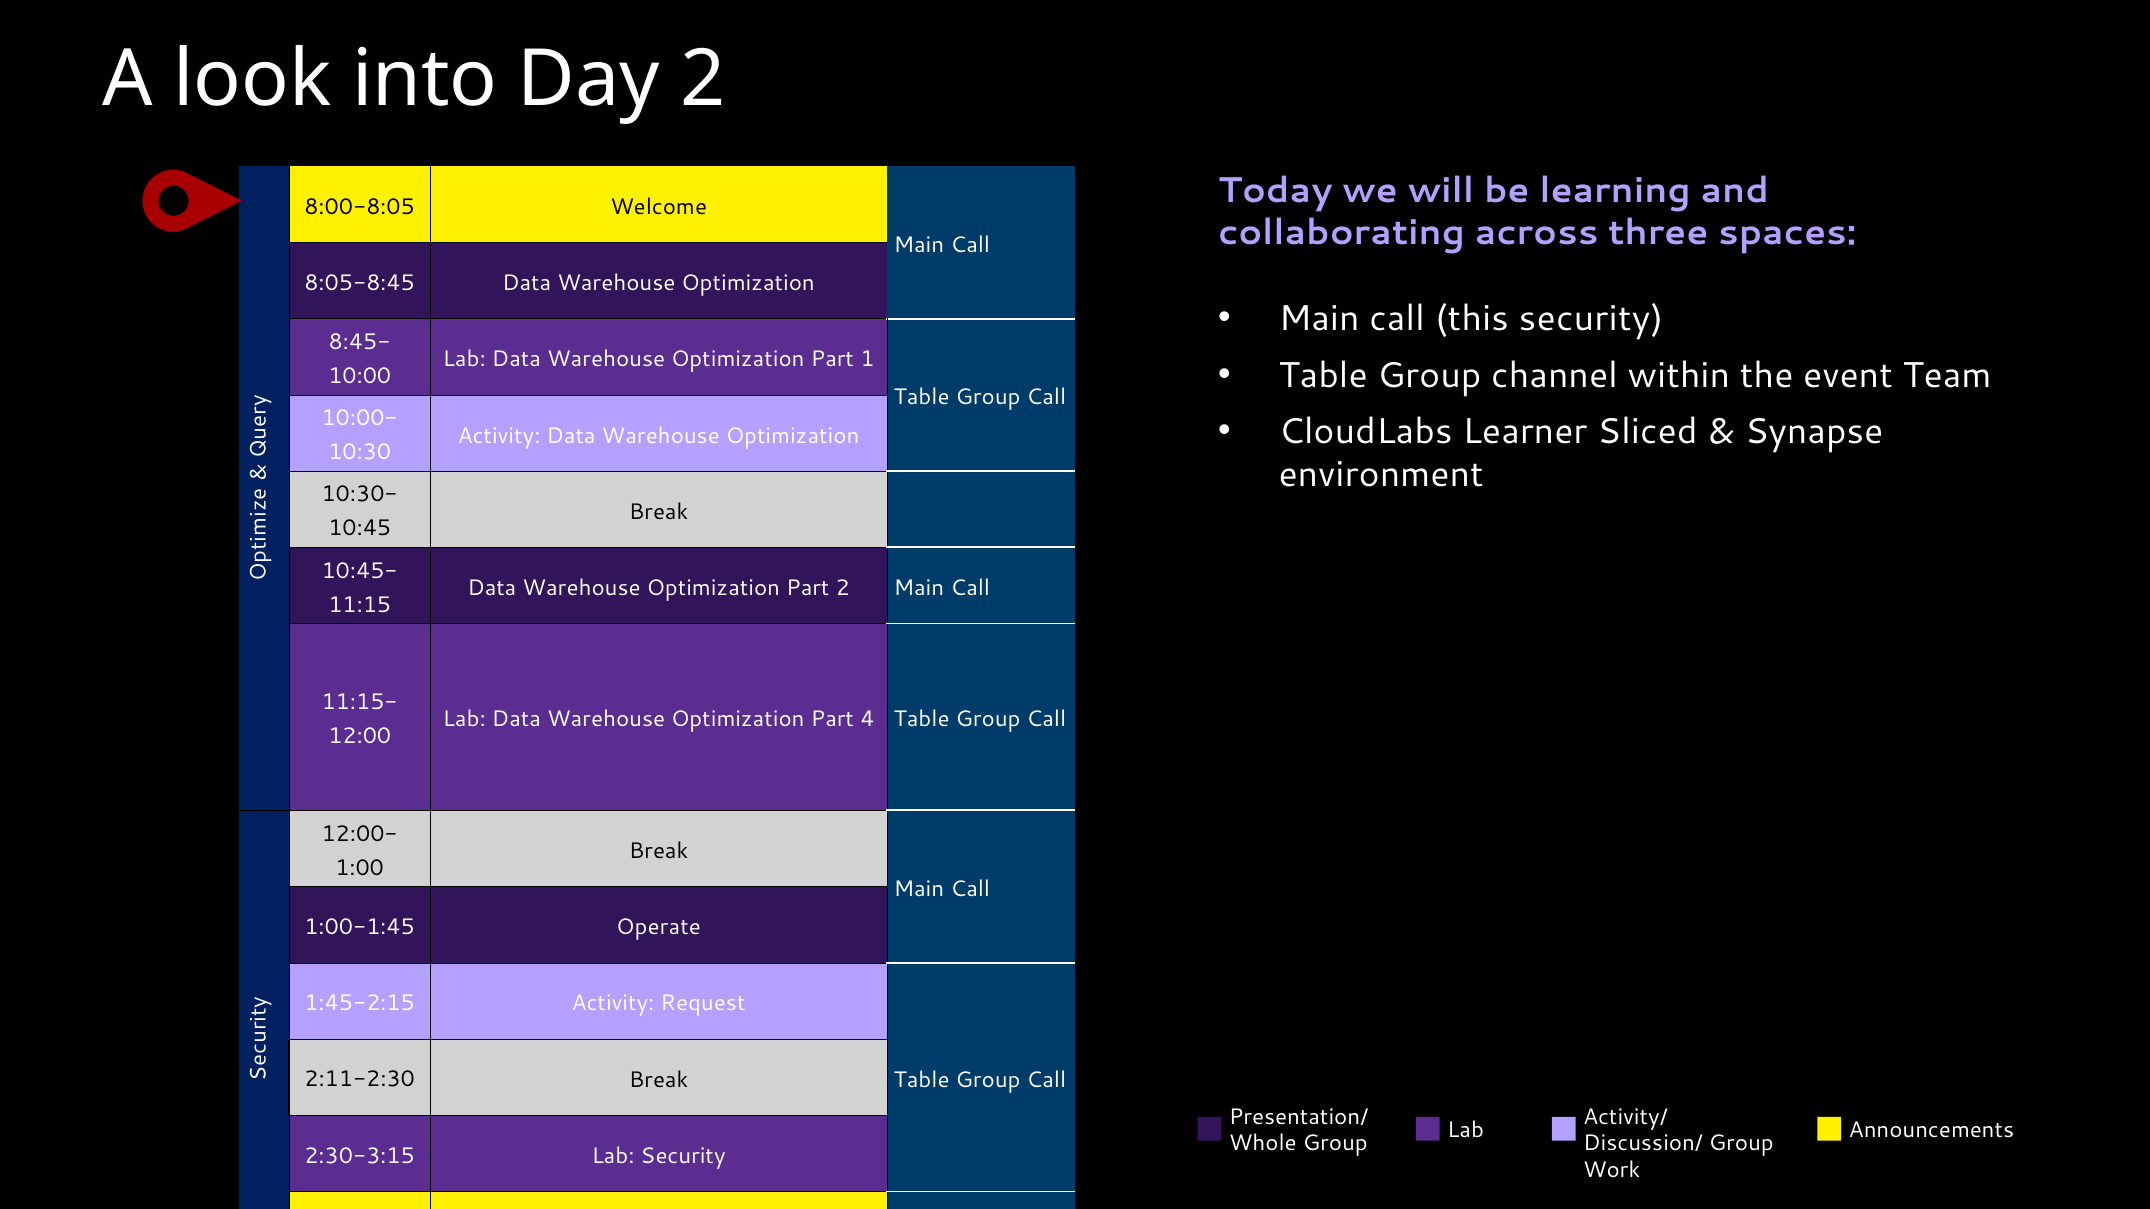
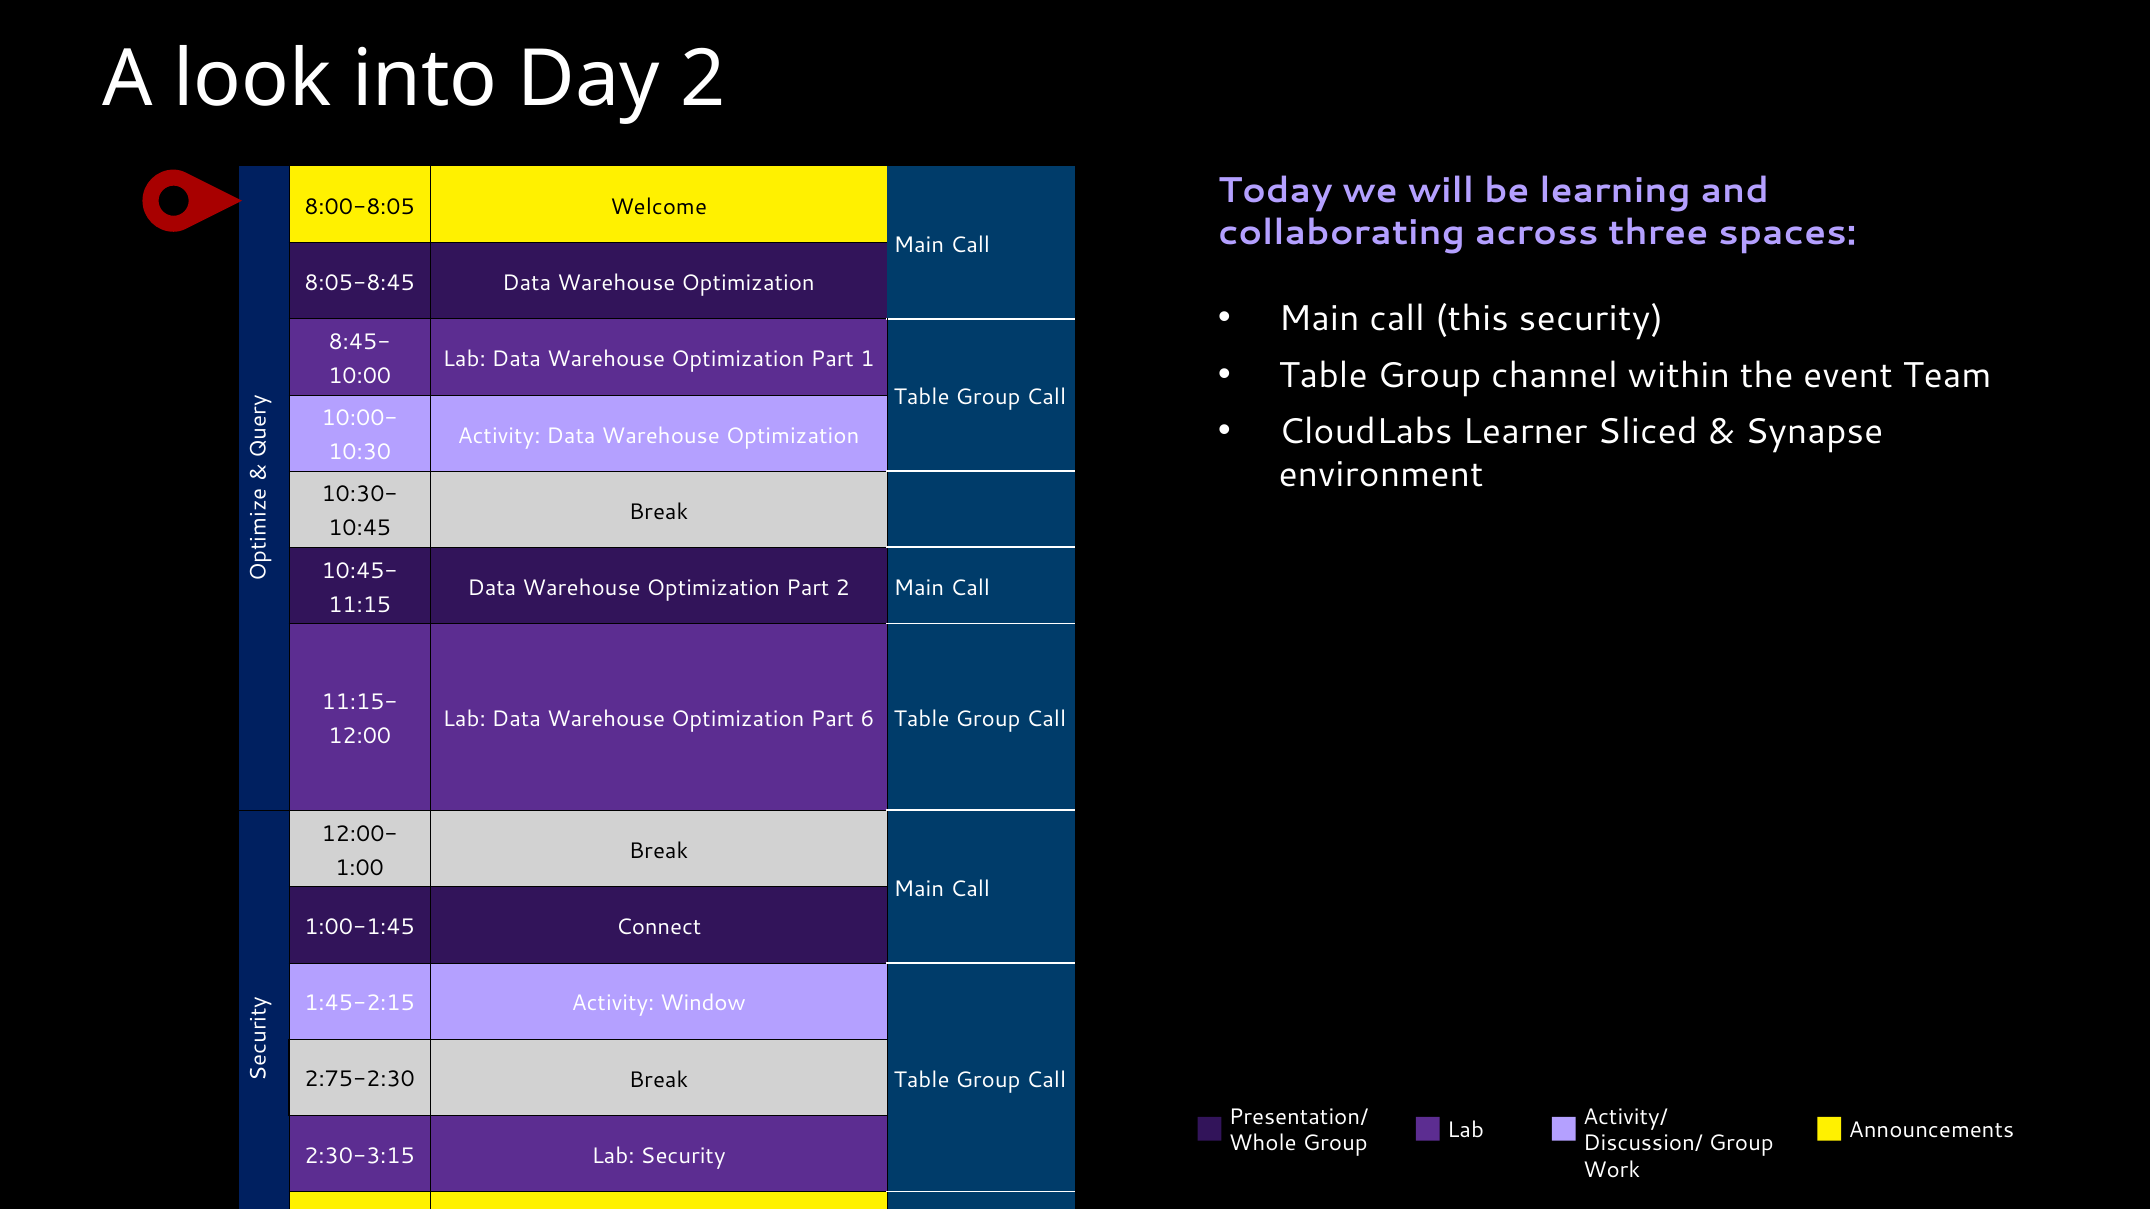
4: 4 -> 6
Operate: Operate -> Connect
Request: Request -> Window
2:11-2:30: 2:11-2:30 -> 2:75-2:30
